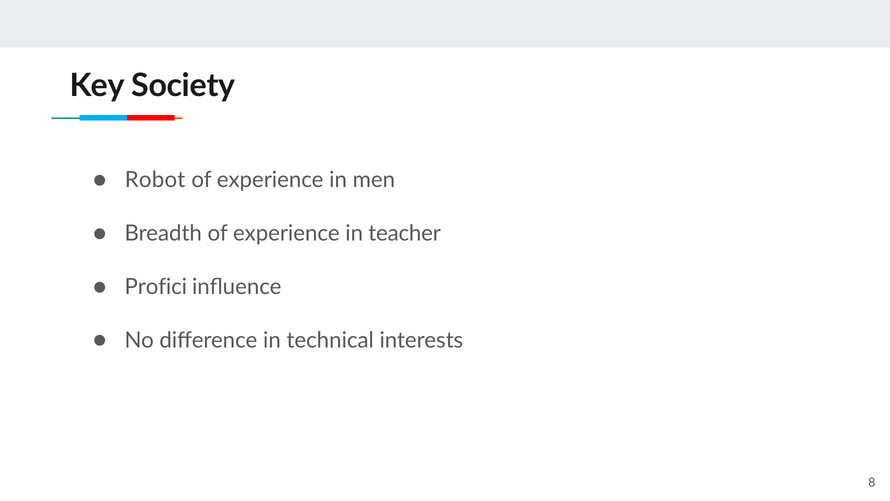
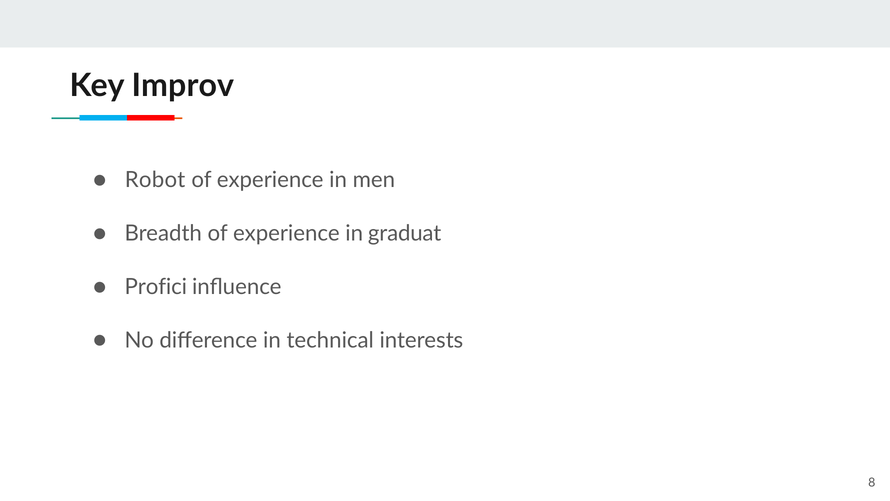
Society: Society -> Improv
teacher: teacher -> graduat
